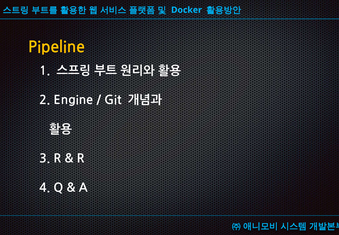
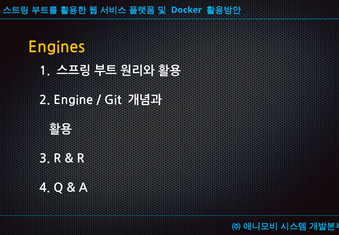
Pipeline: Pipeline -> Engines
